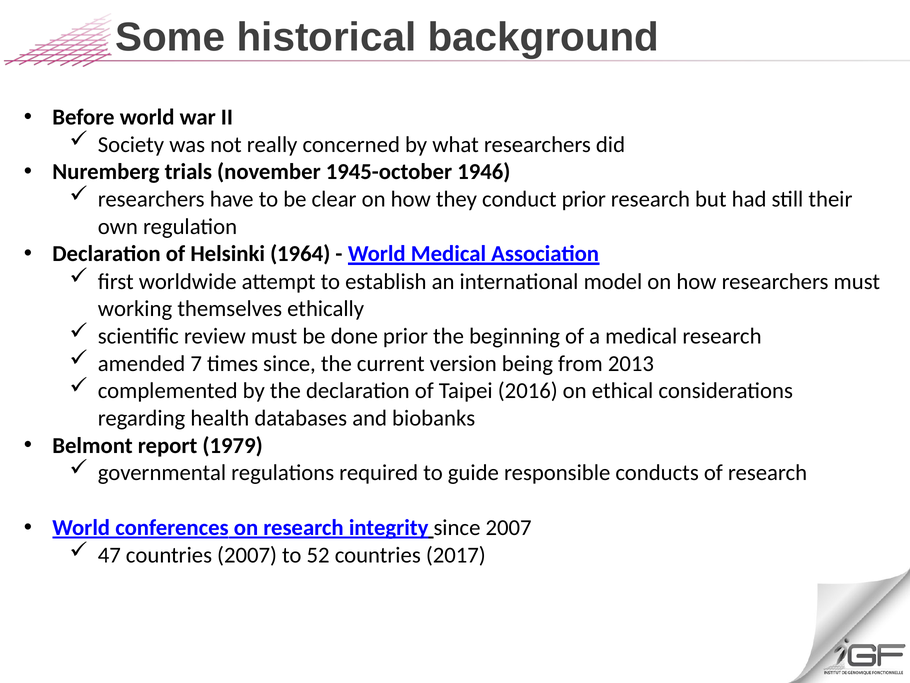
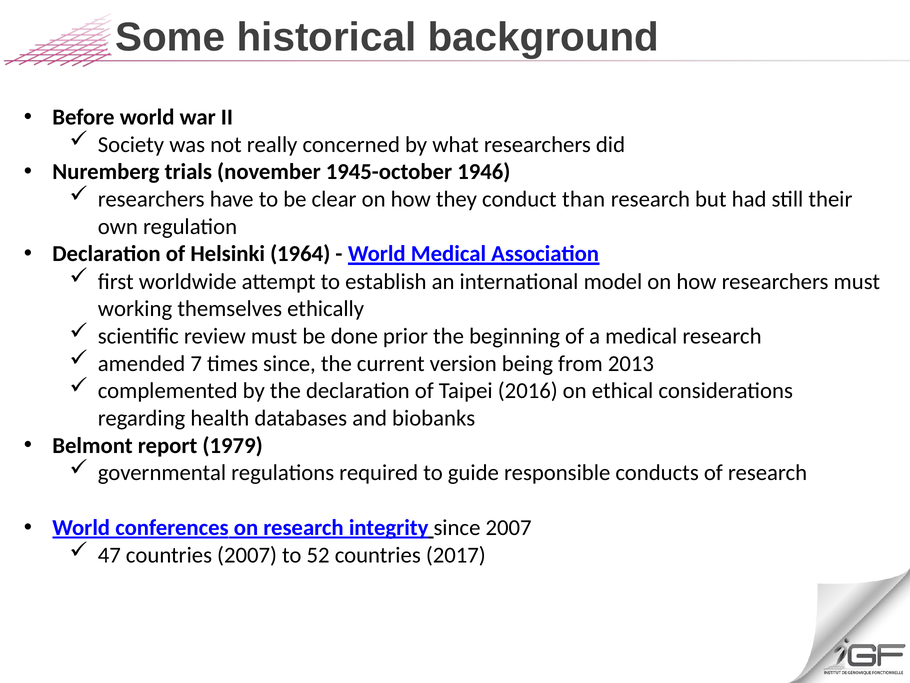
conduct prior: prior -> than
